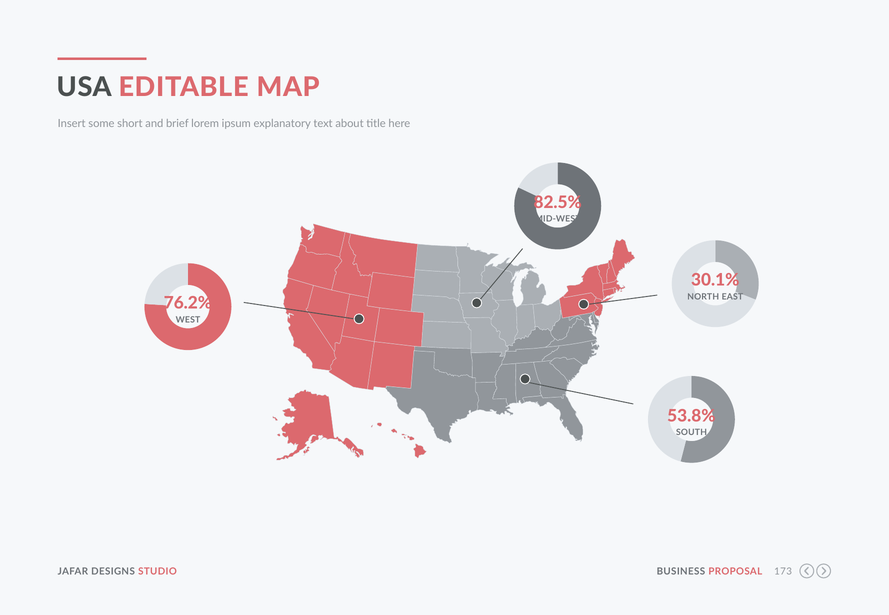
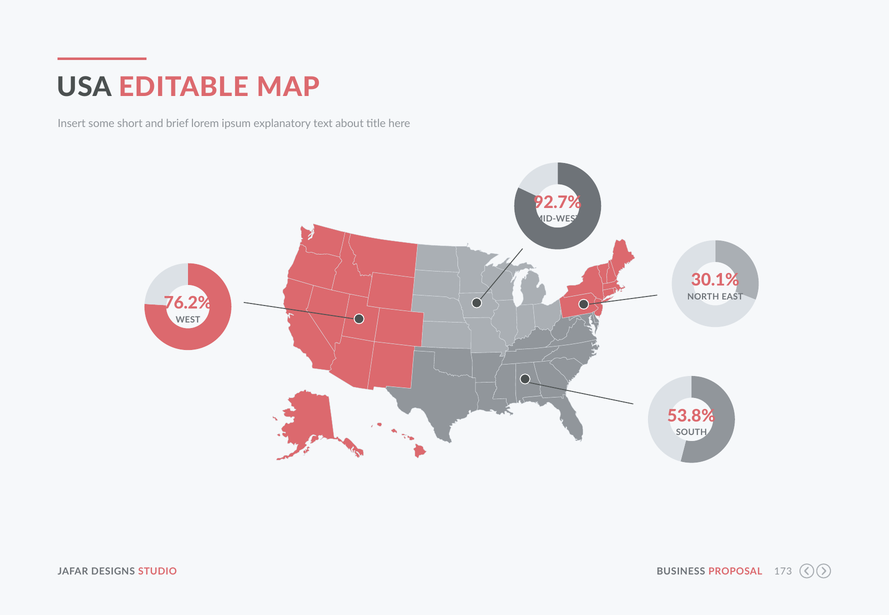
82.5%: 82.5% -> 92.7%
